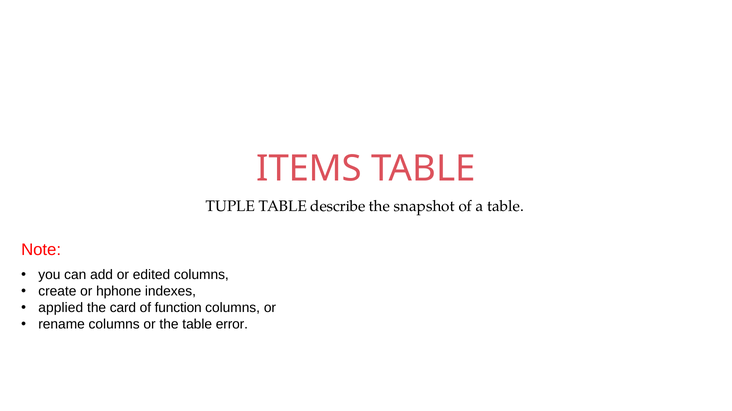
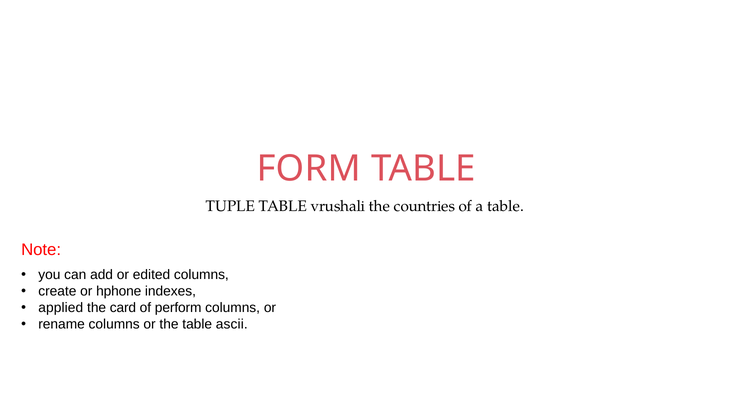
ITEMS: ITEMS -> FORM
describe: describe -> vrushali
snapshot: snapshot -> countries
function: function -> perform
error: error -> ascii
